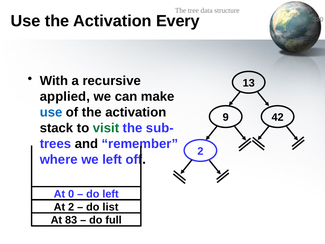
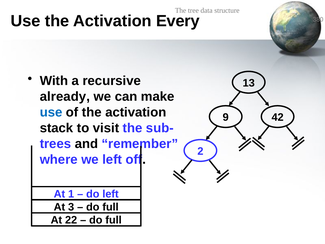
applied: applied -> already
visit colour: green -> black
0: 0 -> 1
At 2: 2 -> 3
list at (110, 207): list -> full
83: 83 -> 22
